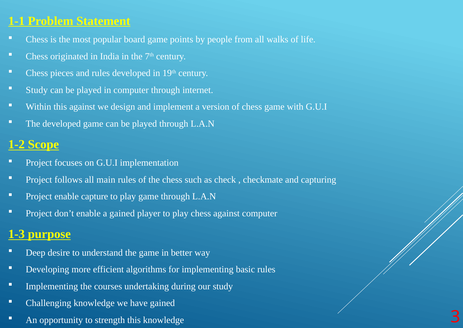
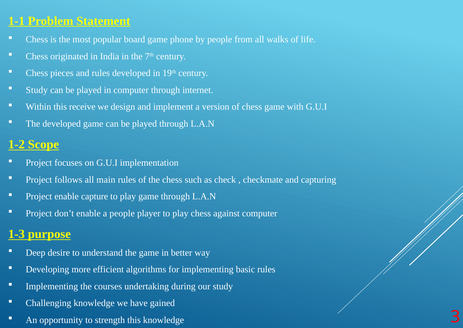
points: points -> phone
this against: against -> receive
a gained: gained -> people
